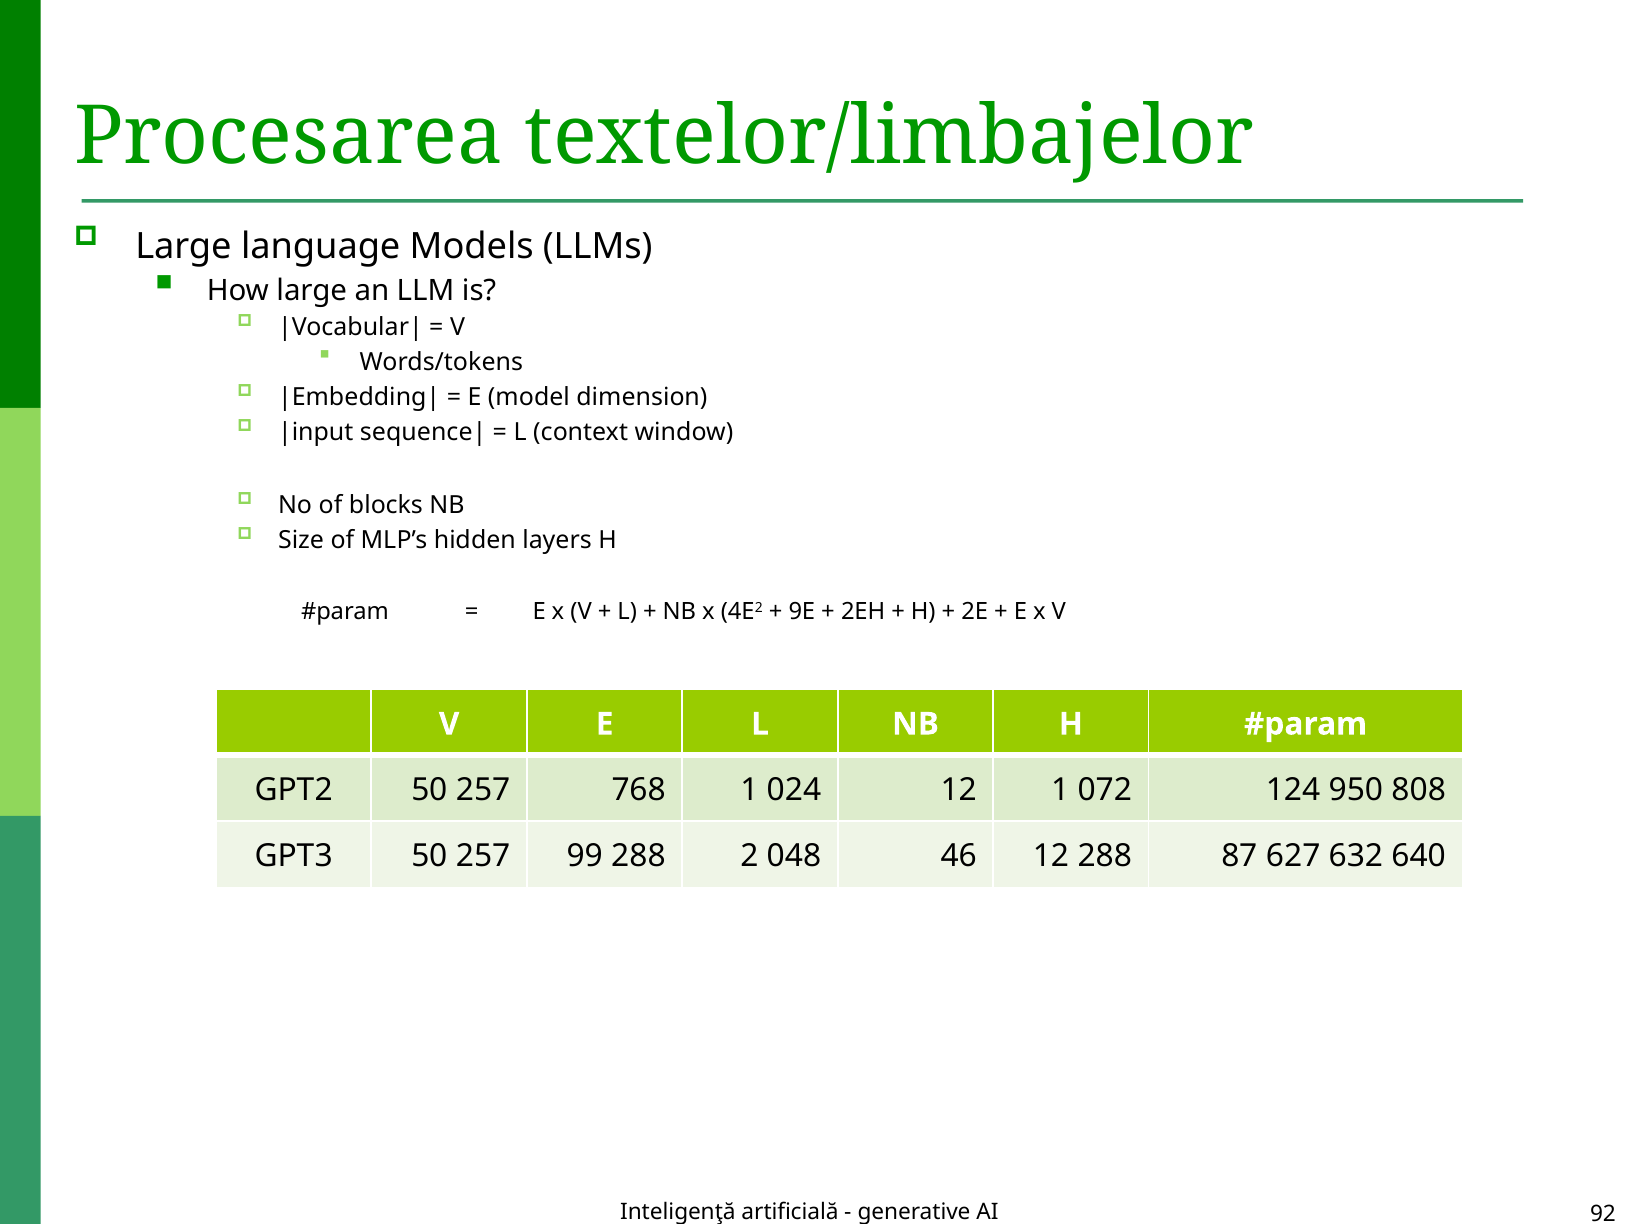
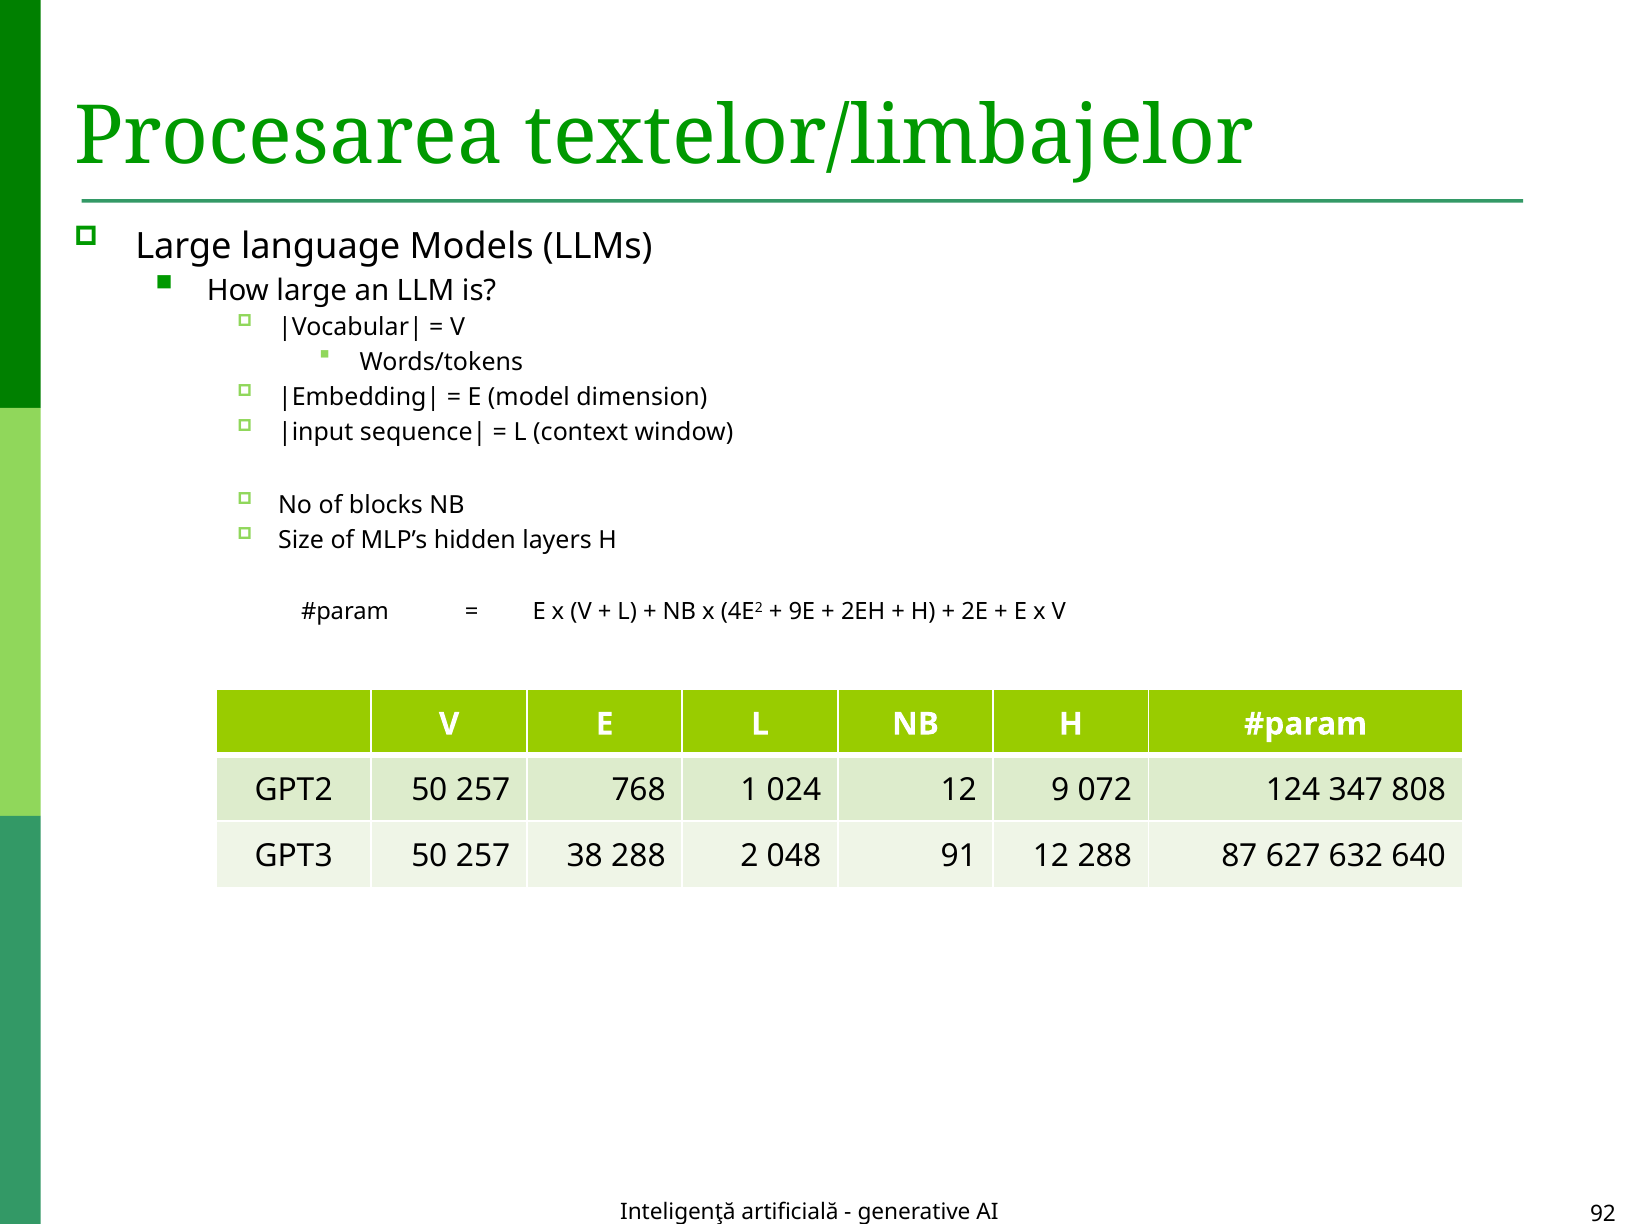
12 1: 1 -> 9
950: 950 -> 347
99: 99 -> 38
46: 46 -> 91
